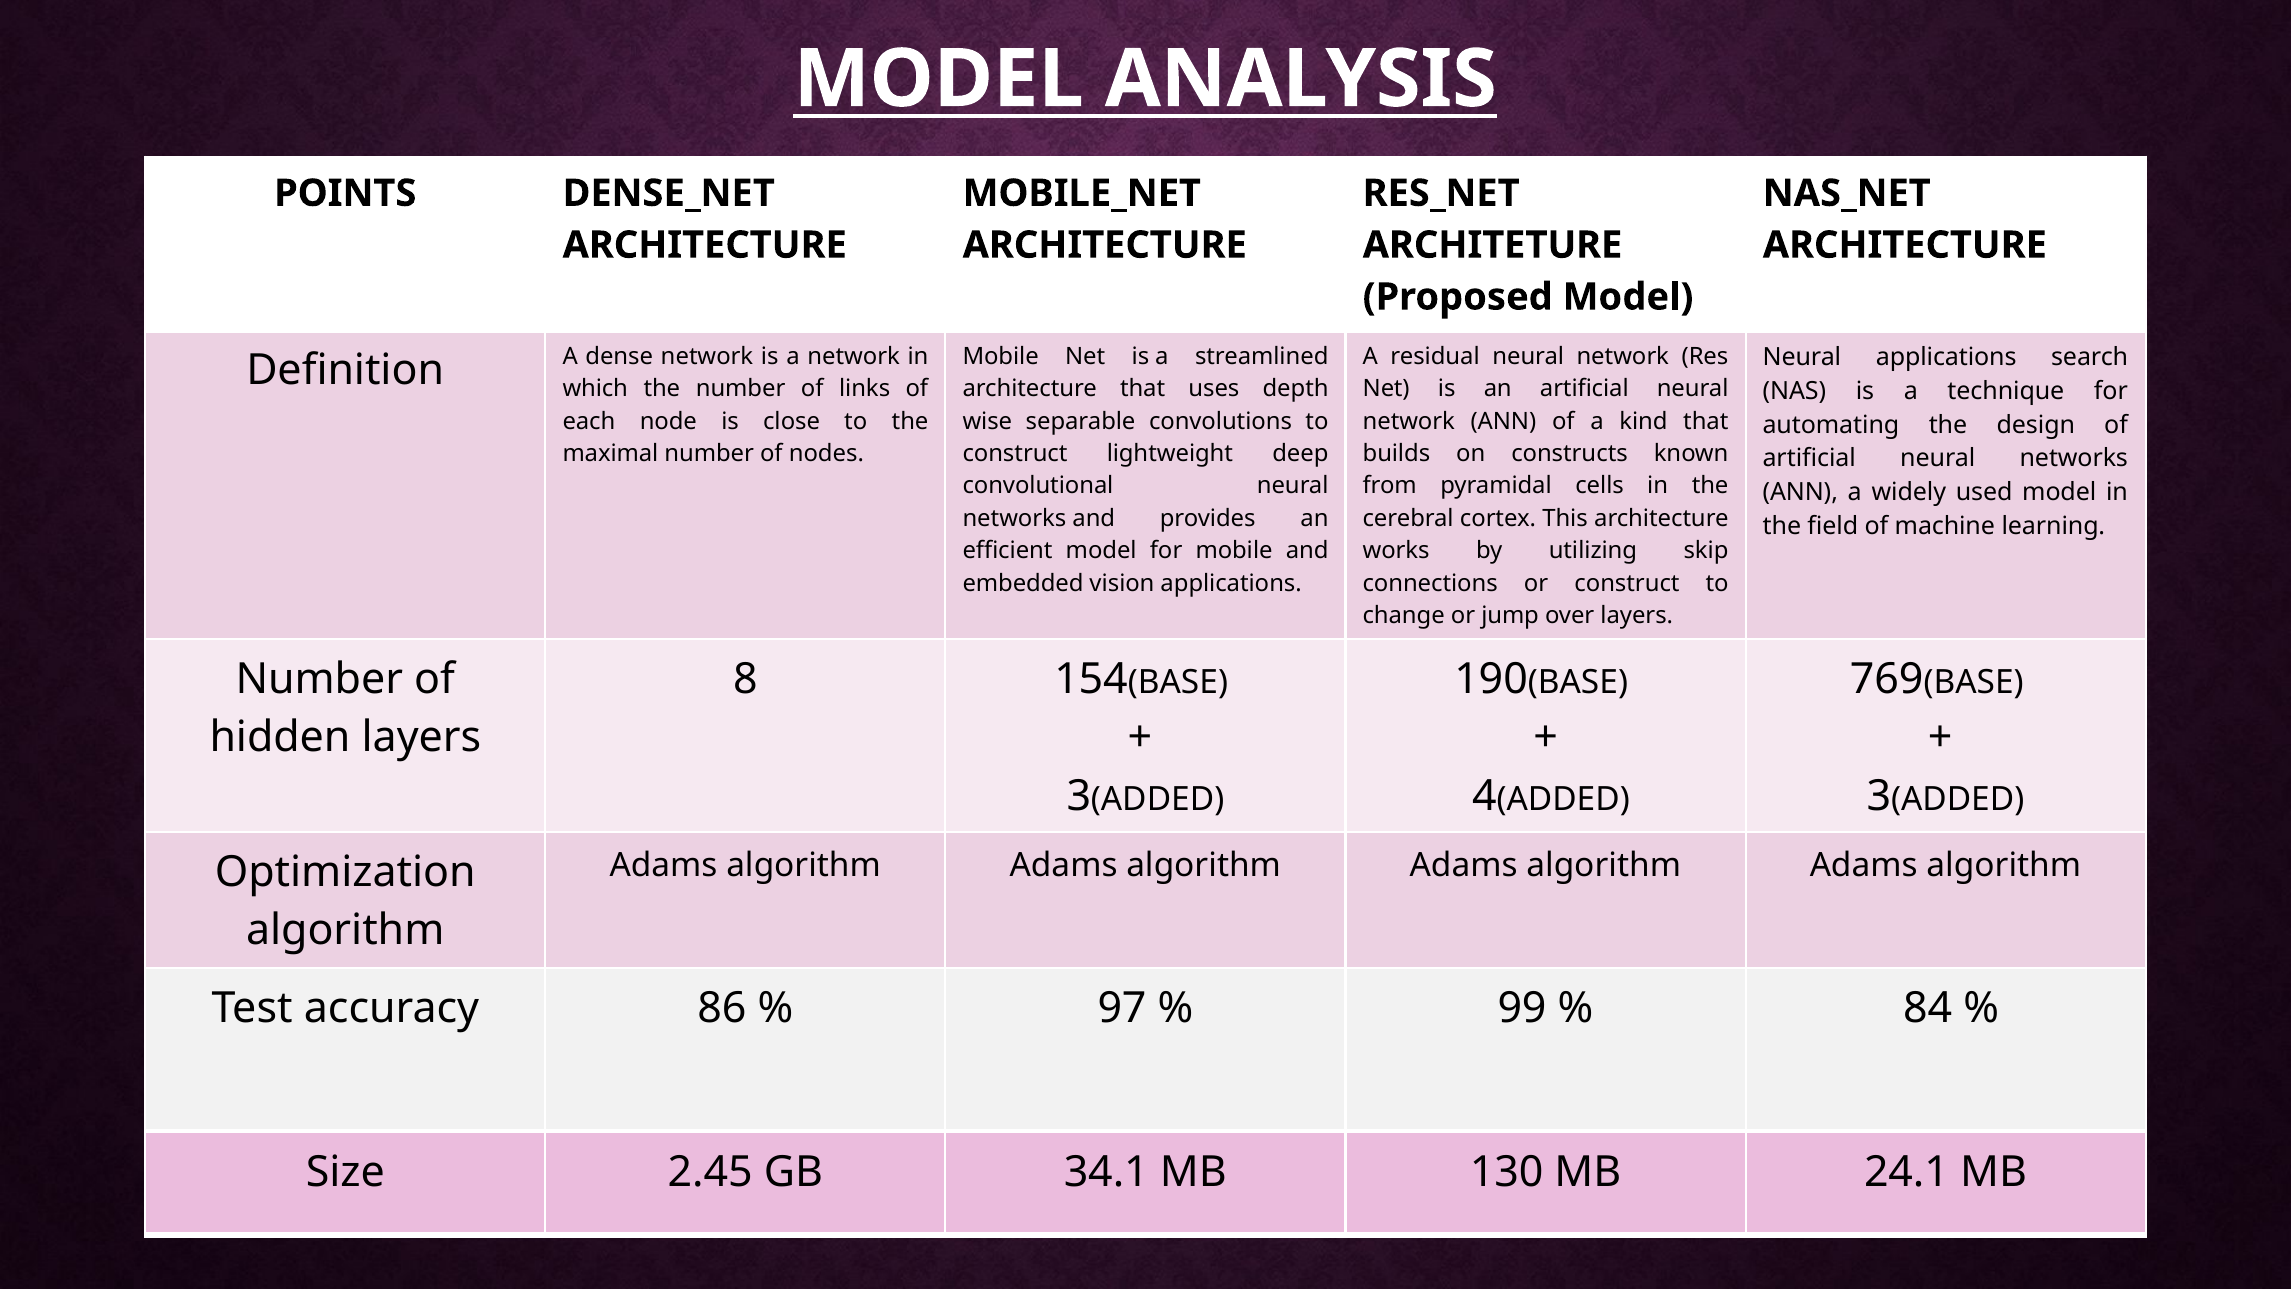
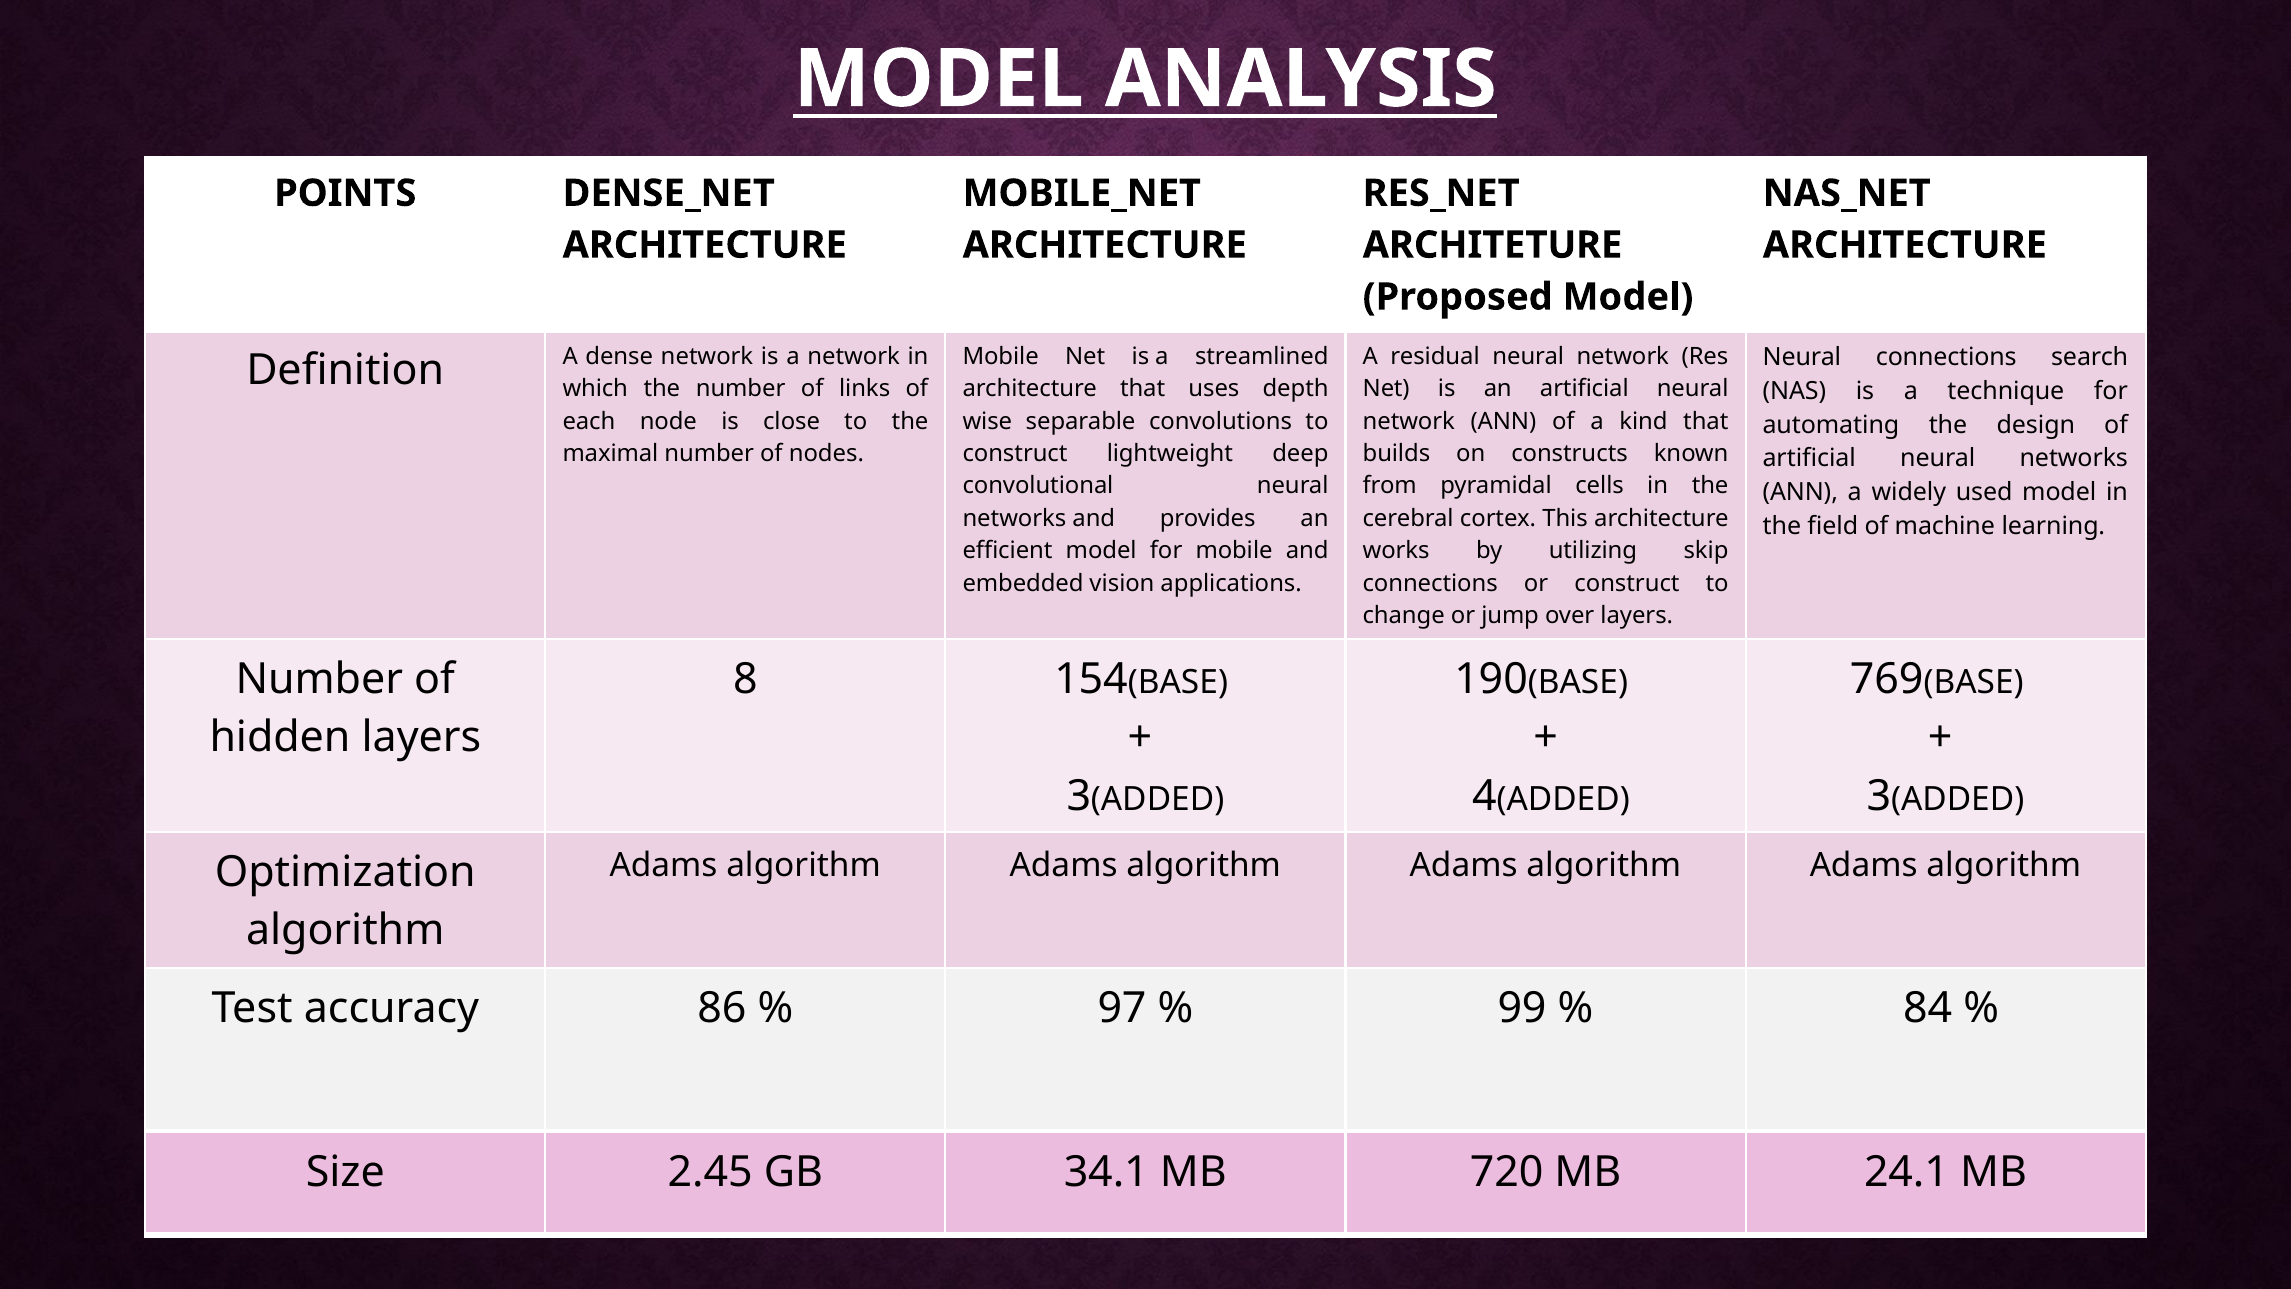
Neural applications: applications -> connections
130: 130 -> 720
